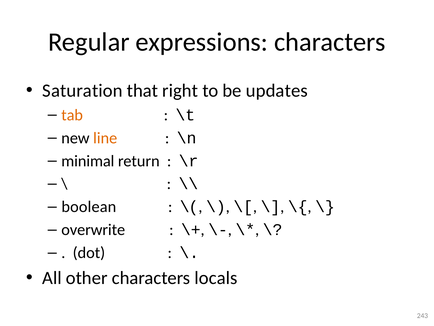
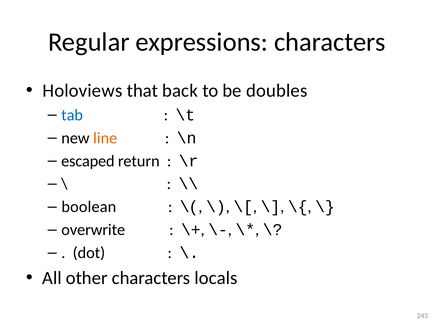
Saturation: Saturation -> Holoviews
right: right -> back
updates: updates -> doubles
tab colour: orange -> blue
minimal: minimal -> escaped
